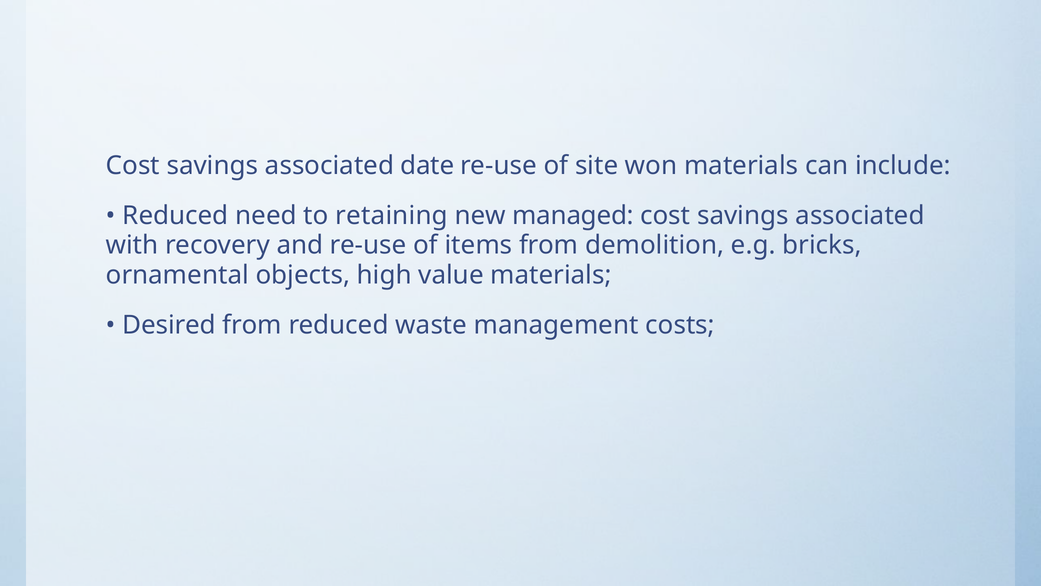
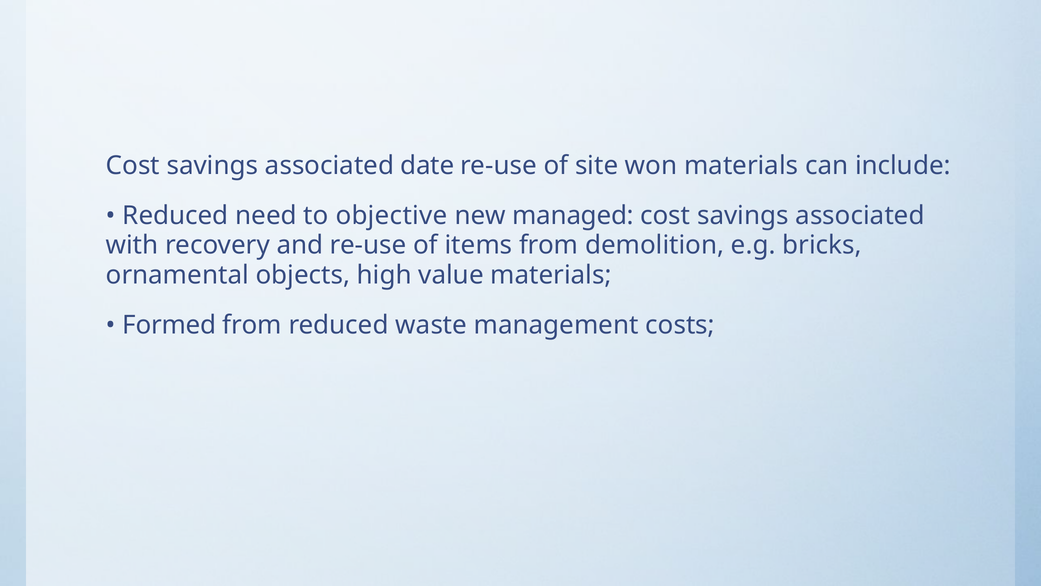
retaining: retaining -> objective
Desired: Desired -> Formed
